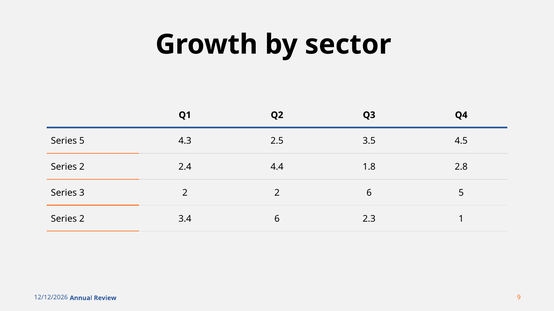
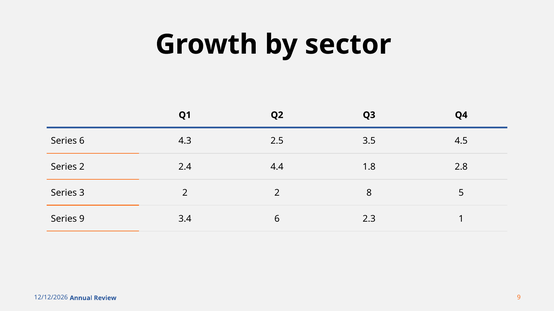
Series 5: 5 -> 6
2 6: 6 -> 8
2 at (82, 219): 2 -> 9
